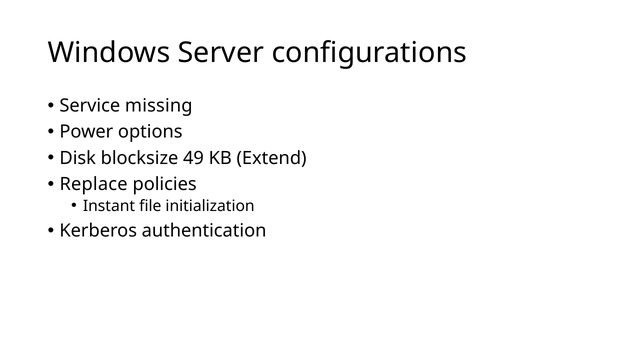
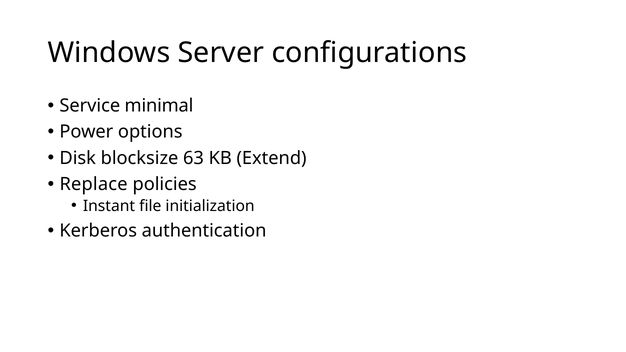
missing: missing -> minimal
49: 49 -> 63
